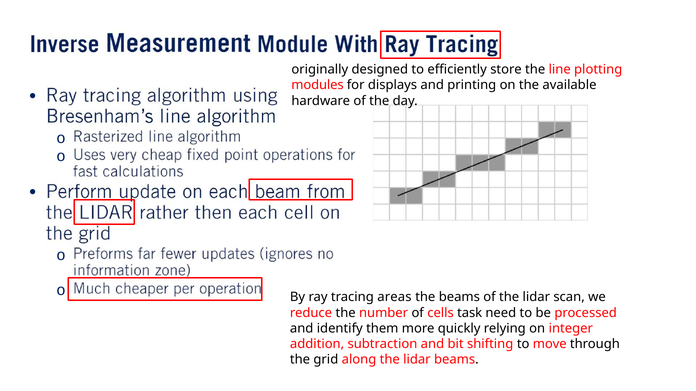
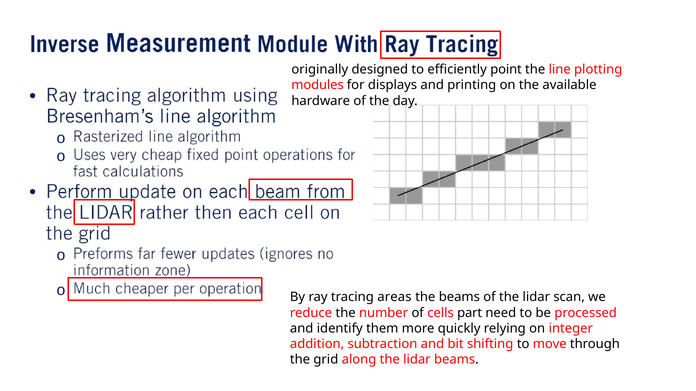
store: store -> point
task: task -> part
